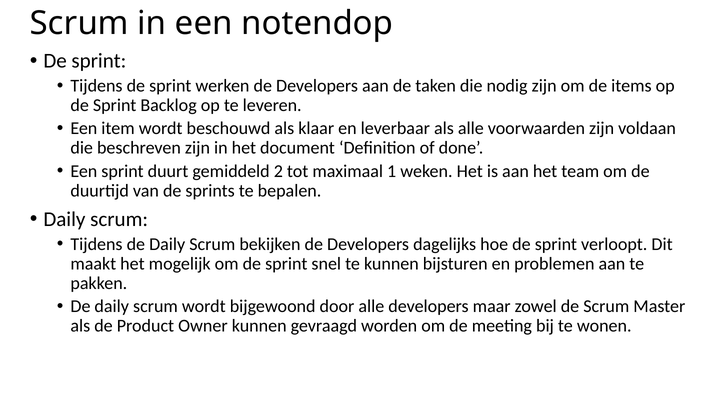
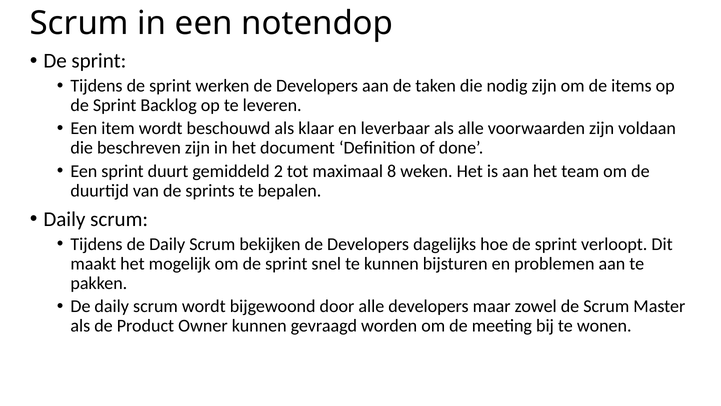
1: 1 -> 8
